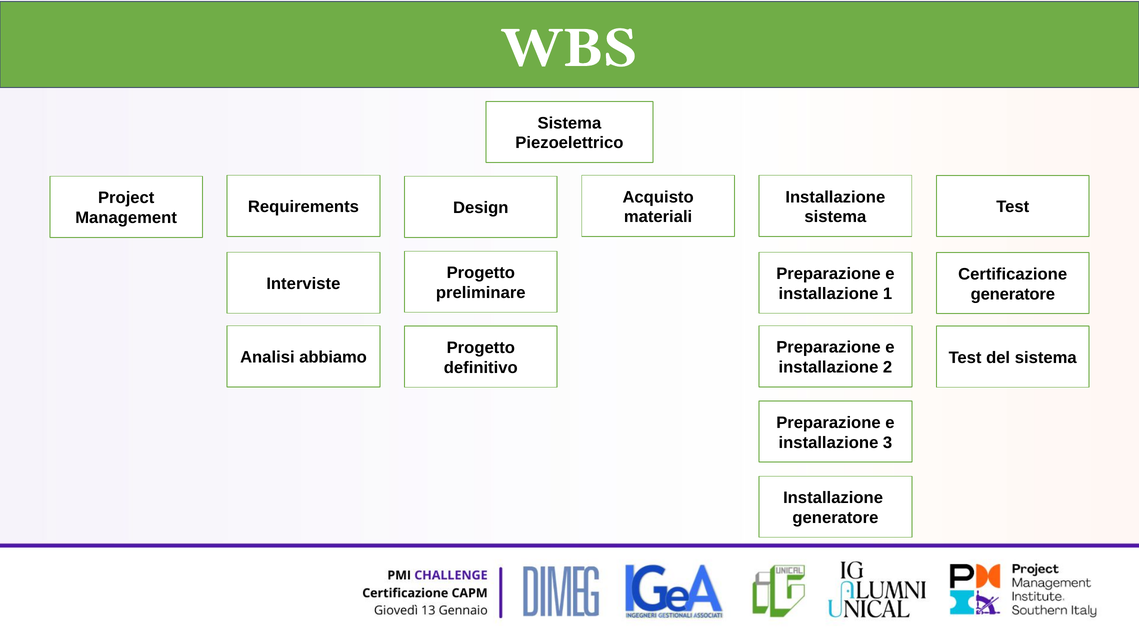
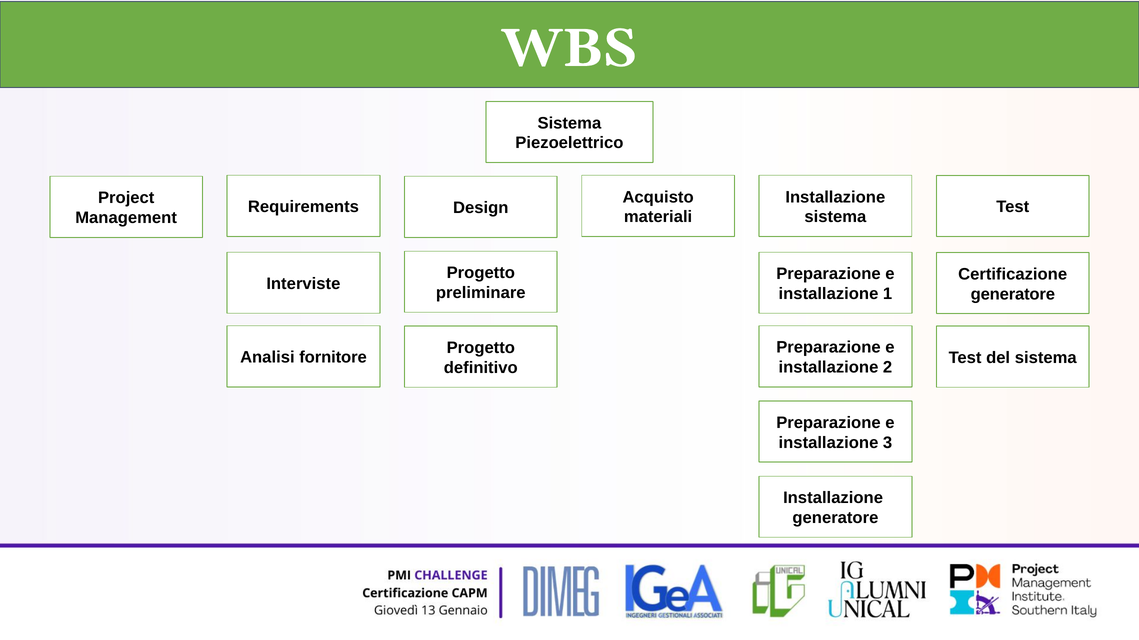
abbiamo: abbiamo -> fornitore
